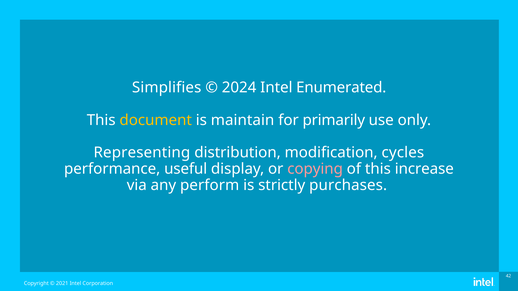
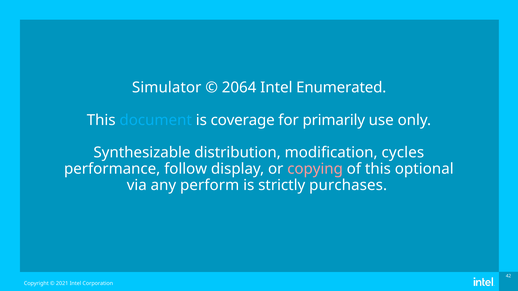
Simplifies: Simplifies -> Simulator
2024: 2024 -> 2064
document colour: yellow -> light blue
maintain: maintain -> coverage
Representing: Representing -> Synthesizable
useful: useful -> follow
increase: increase -> optional
